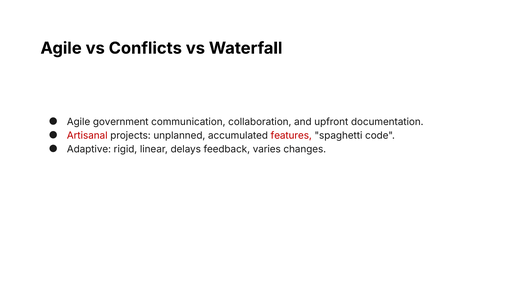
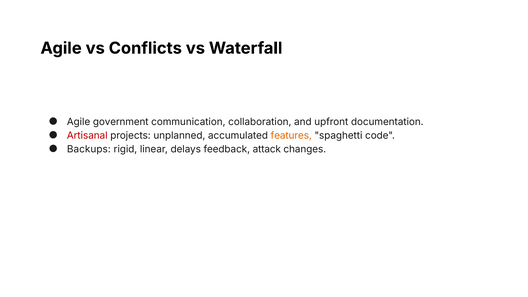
features colour: red -> orange
Adaptive: Adaptive -> Backups
varies: varies -> attack
